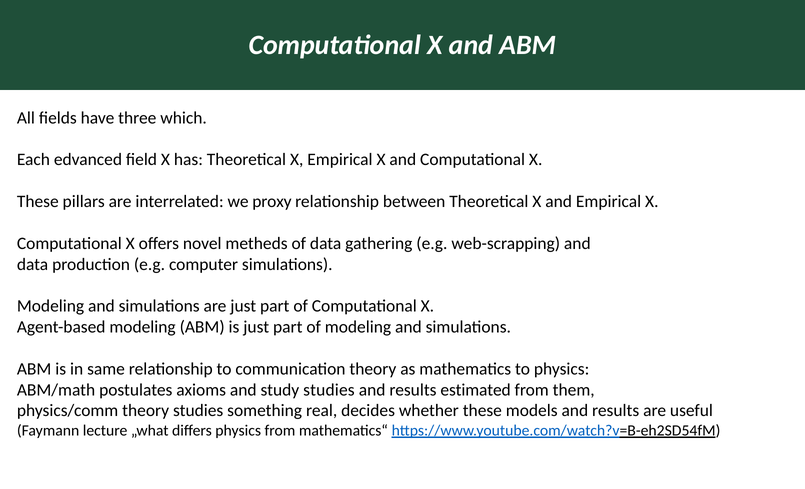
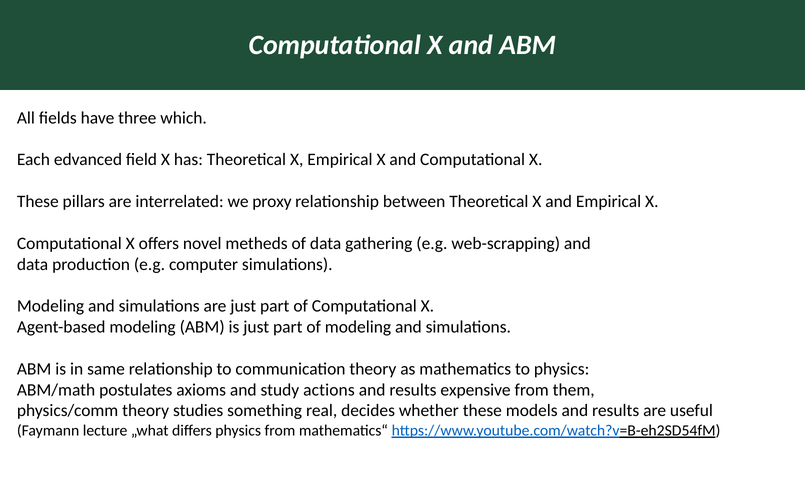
study studies: studies -> actions
estimated: estimated -> expensive
